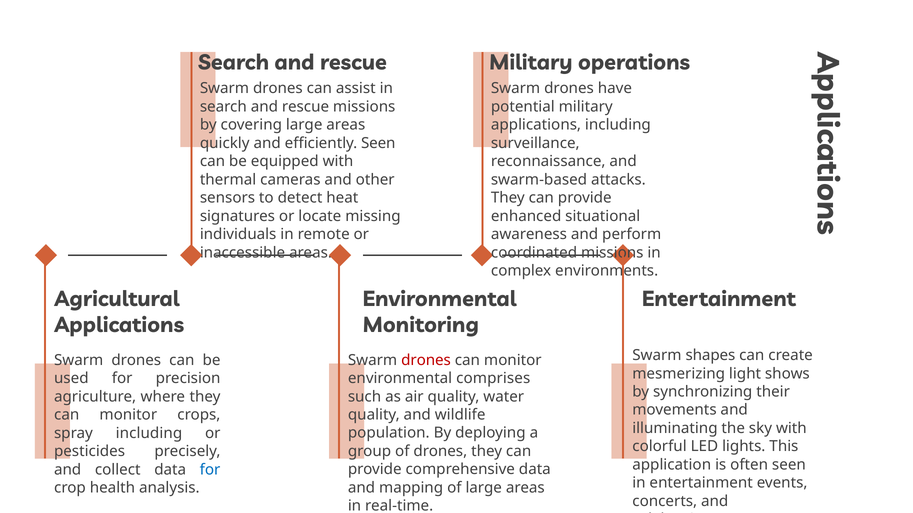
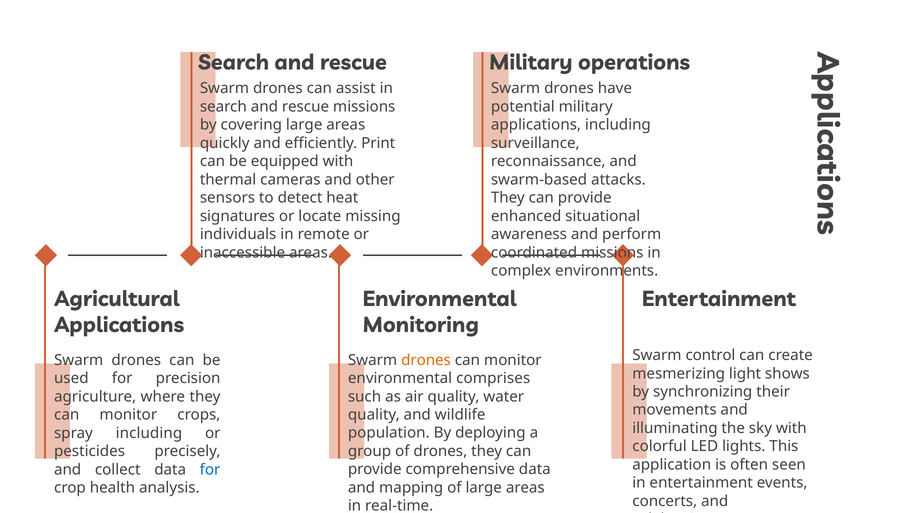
efficiently Seen: Seen -> Print
shapes: shapes -> control
drones at (426, 360) colour: red -> orange
